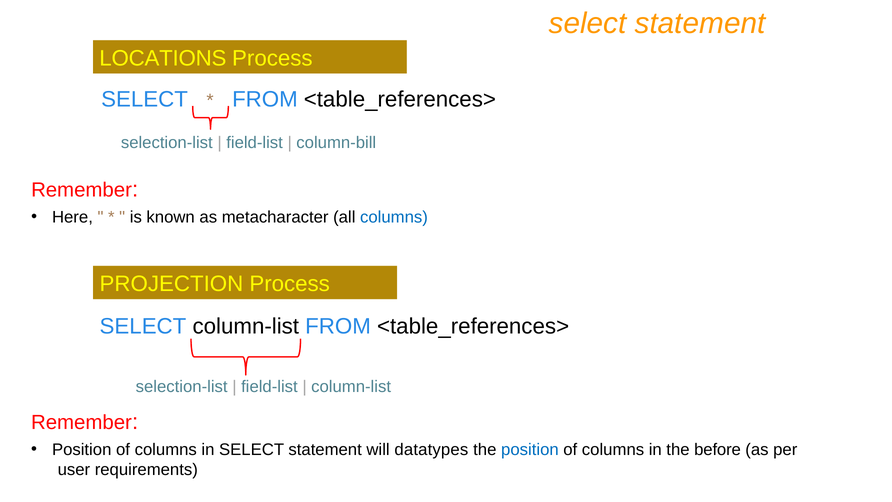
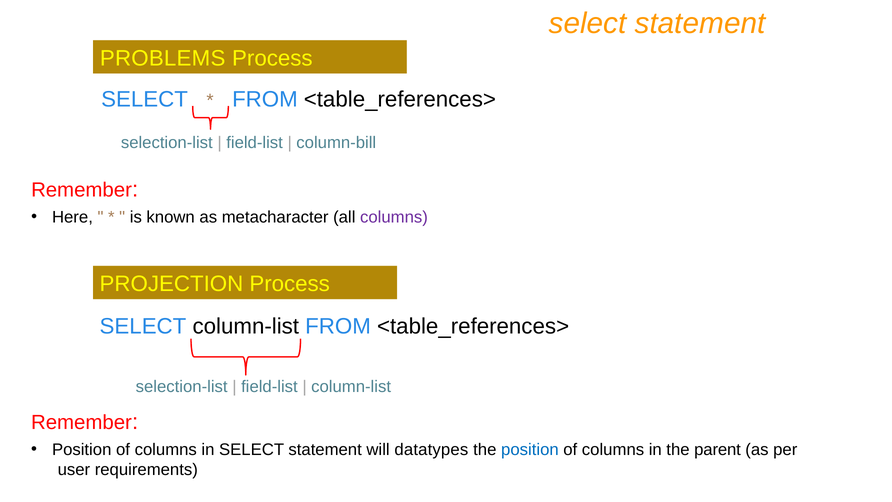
LOCATIONS: LOCATIONS -> PROBLEMS
columns at (394, 217) colour: blue -> purple
before: before -> parent
